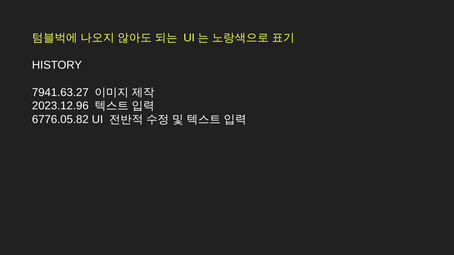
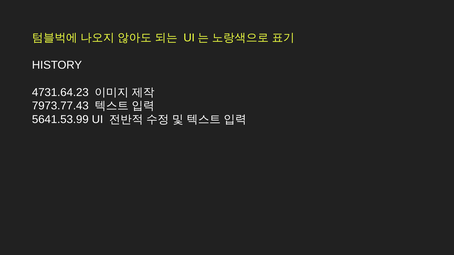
7941.63.27: 7941.63.27 -> 4731.64.23
2023.12.96: 2023.12.96 -> 7973.77.43
6776.05.82: 6776.05.82 -> 5641.53.99
